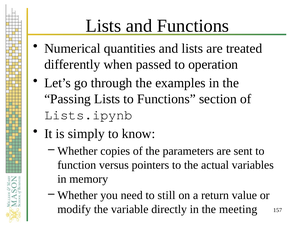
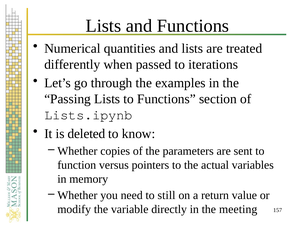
operation: operation -> iterations
simply: simply -> deleted
